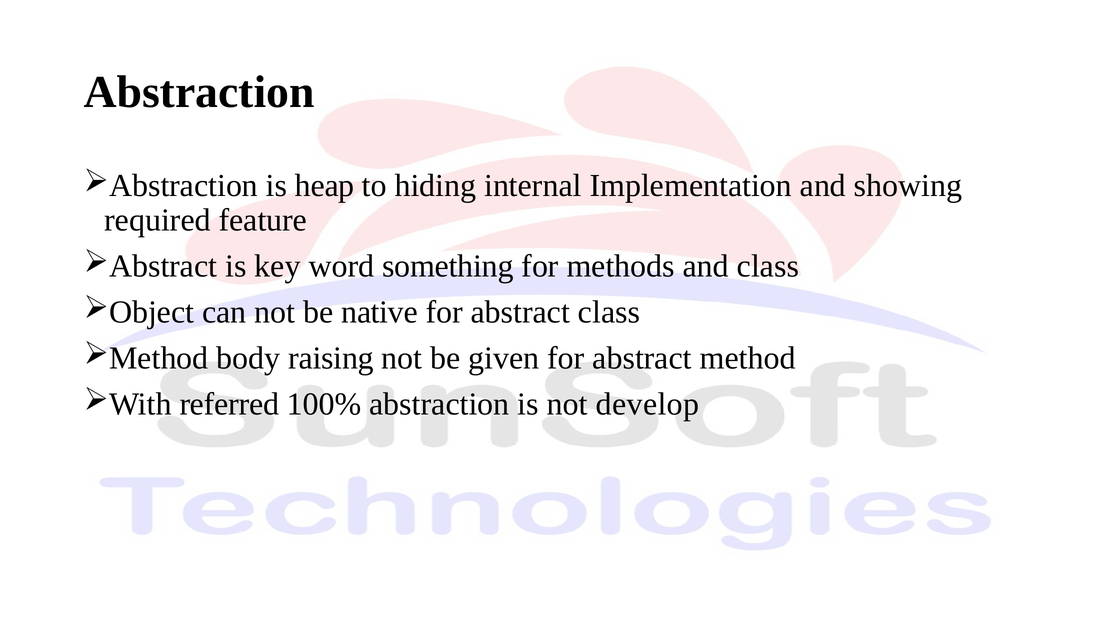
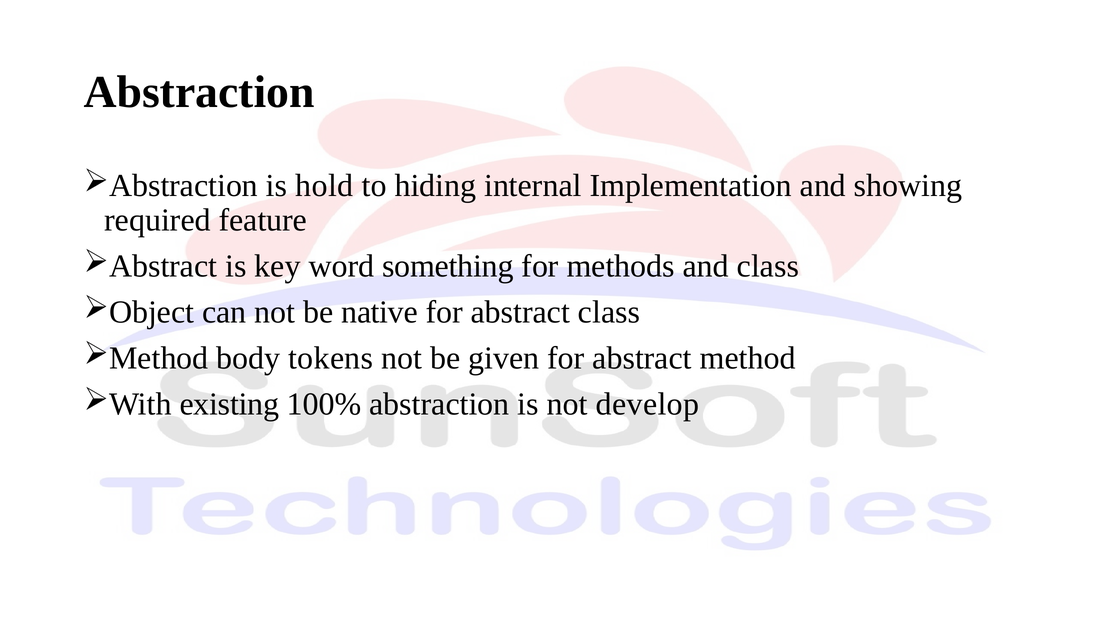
heap: heap -> hold
raising: raising -> tokens
referred: referred -> existing
